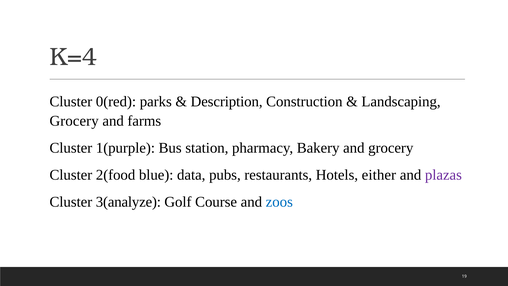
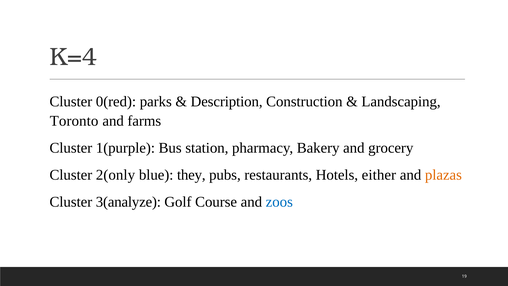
Grocery at (74, 121): Grocery -> Toronto
2(food: 2(food -> 2(only
data: data -> they
plazas colour: purple -> orange
